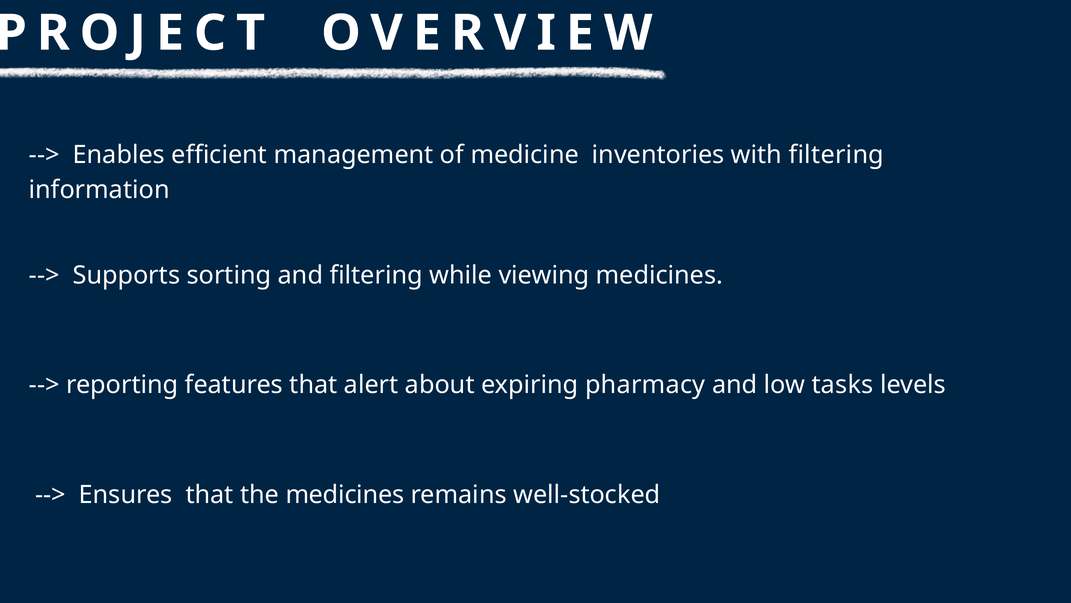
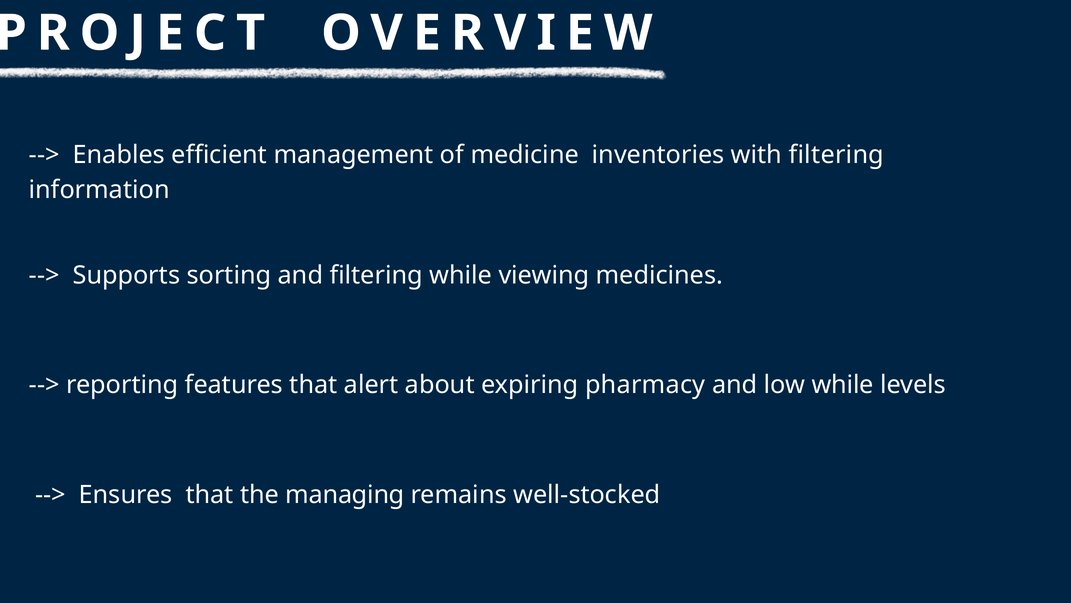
low tasks: tasks -> while
the medicines: medicines -> managing
